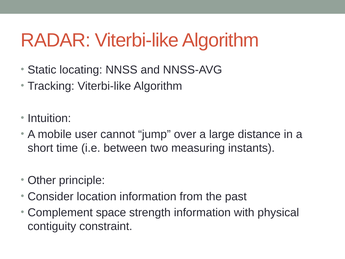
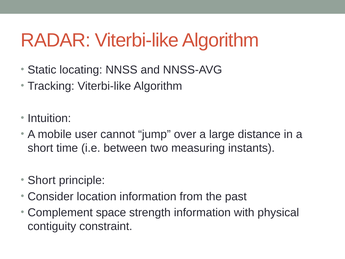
Other at (42, 180): Other -> Short
